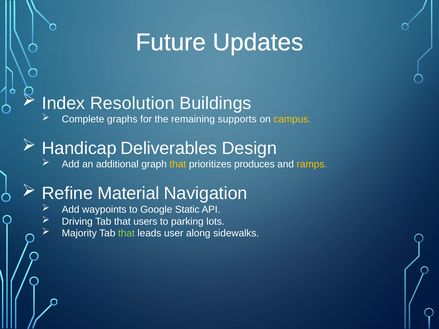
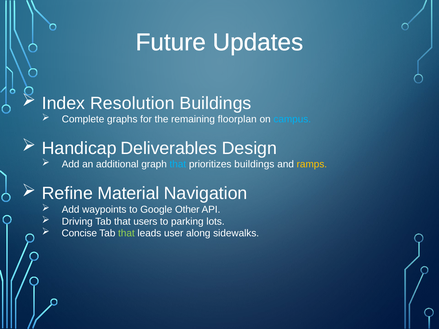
supports: supports -> floorplan
campus colour: yellow -> light blue
that at (178, 164) colour: yellow -> light blue
prioritizes produces: produces -> buildings
Static: Static -> Other
Majority: Majority -> Concise
